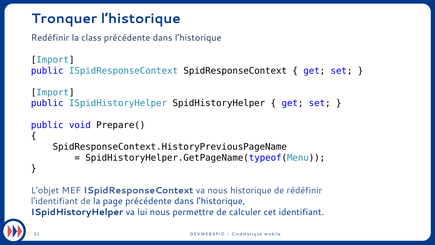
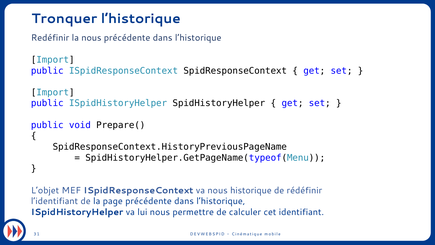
la class: class -> nous
